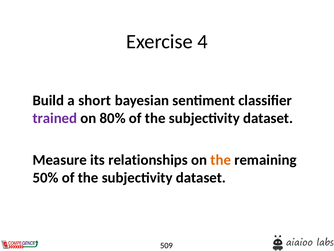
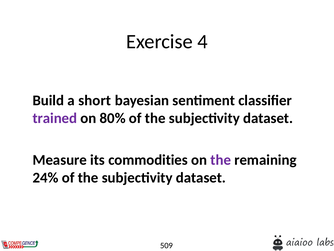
relationships: relationships -> commodities
the at (221, 160) colour: orange -> purple
50%: 50% -> 24%
